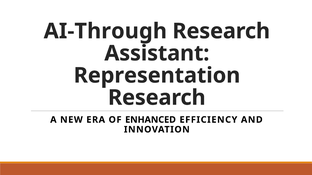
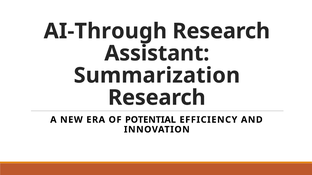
Representation: Representation -> Summarization
ENHANCED: ENHANCED -> POTENTIAL
